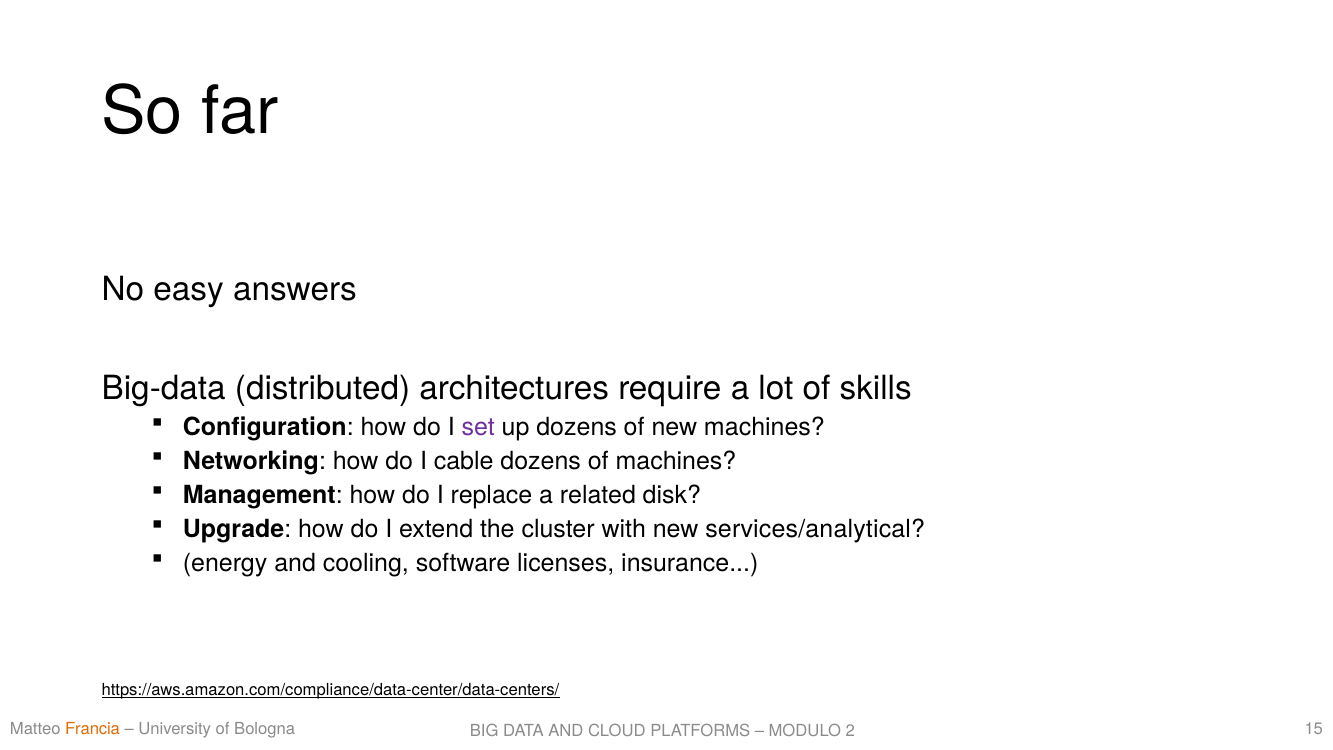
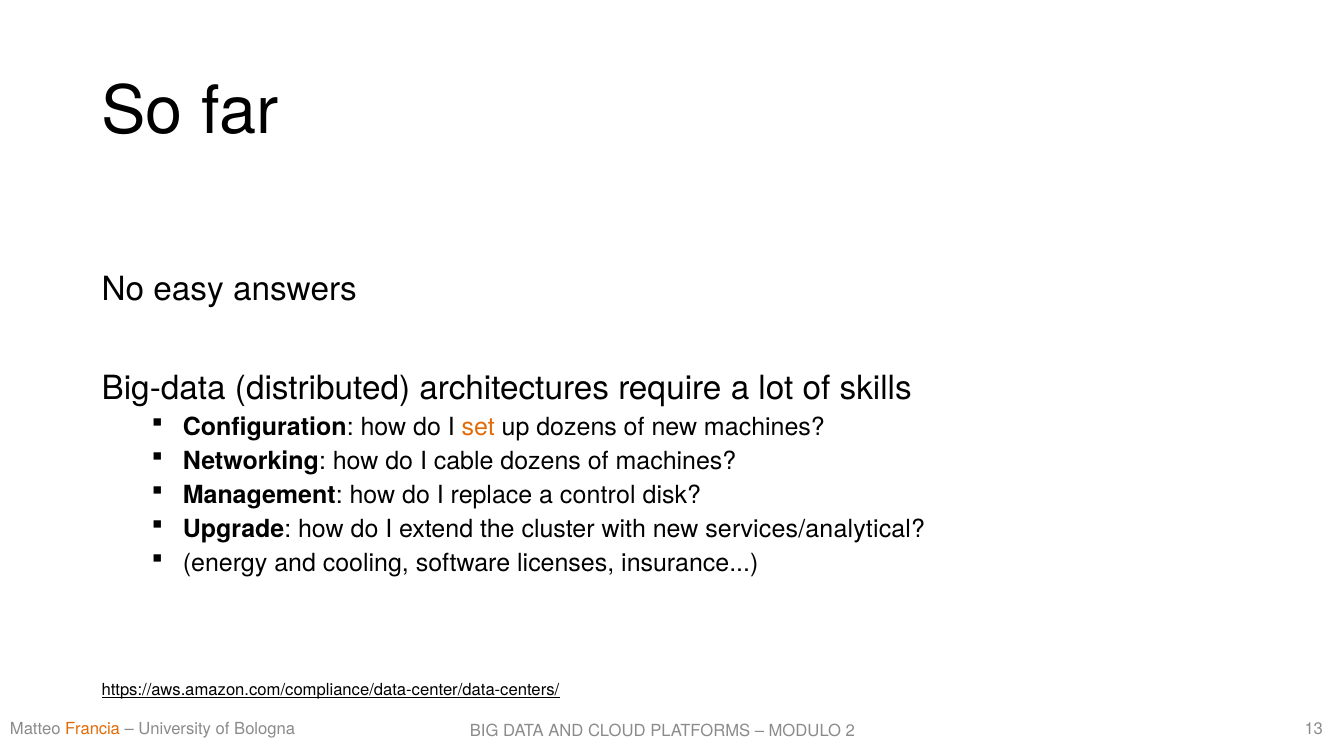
set colour: purple -> orange
related: related -> control
15: 15 -> 13
